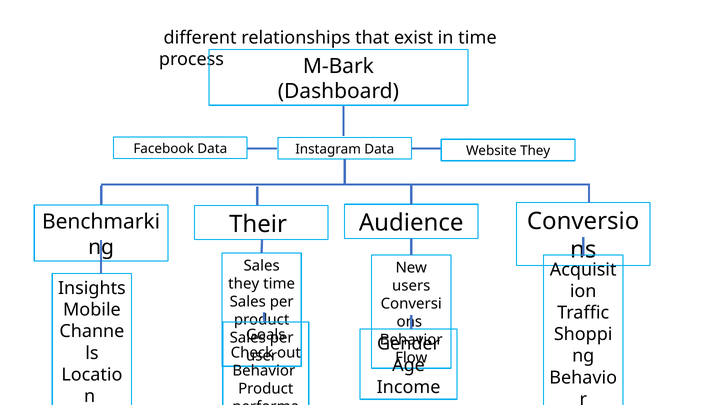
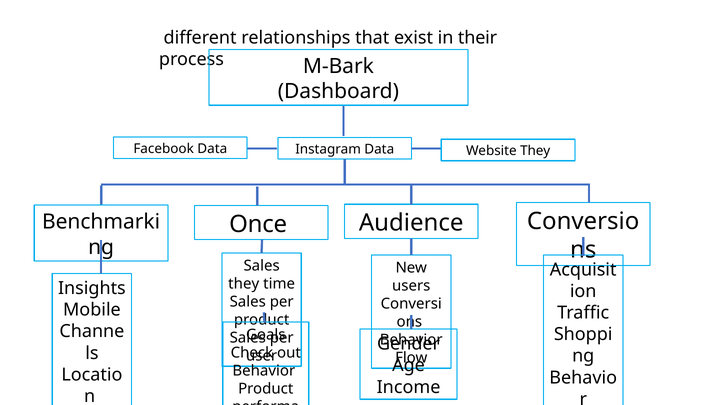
in time: time -> their
Their: Their -> Once
